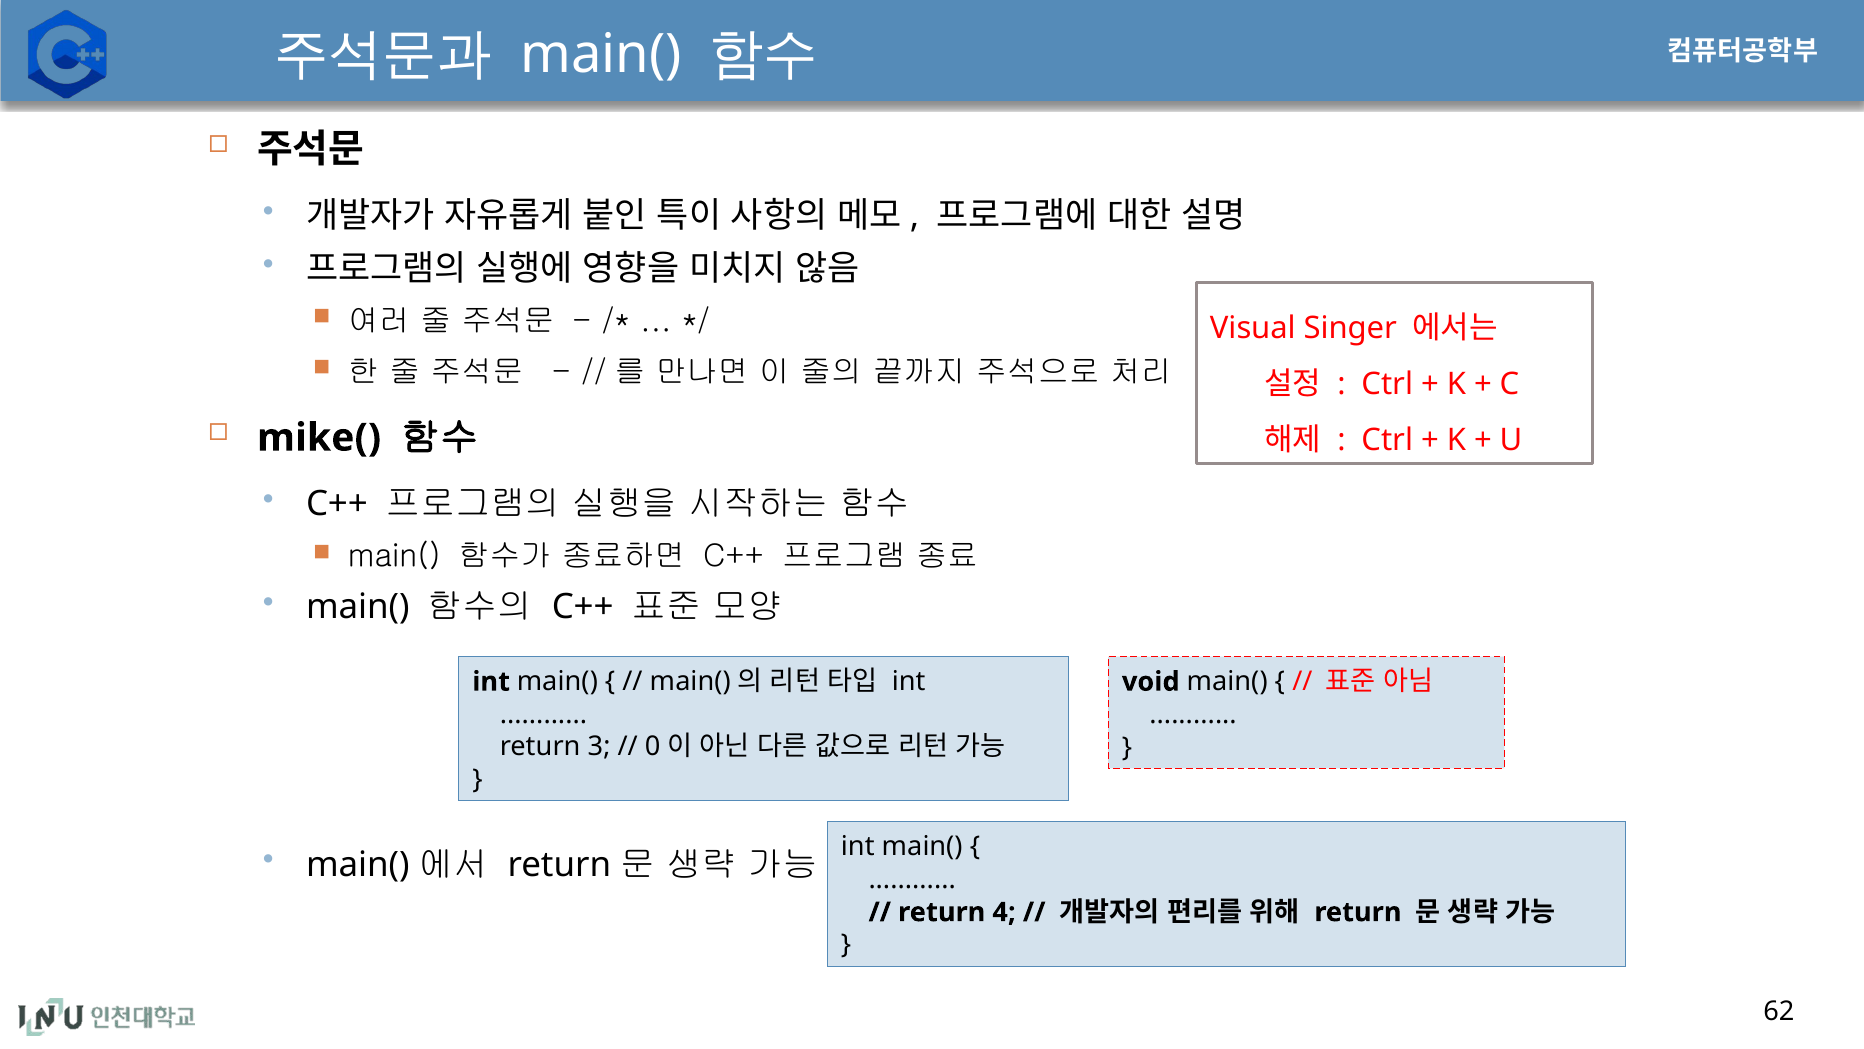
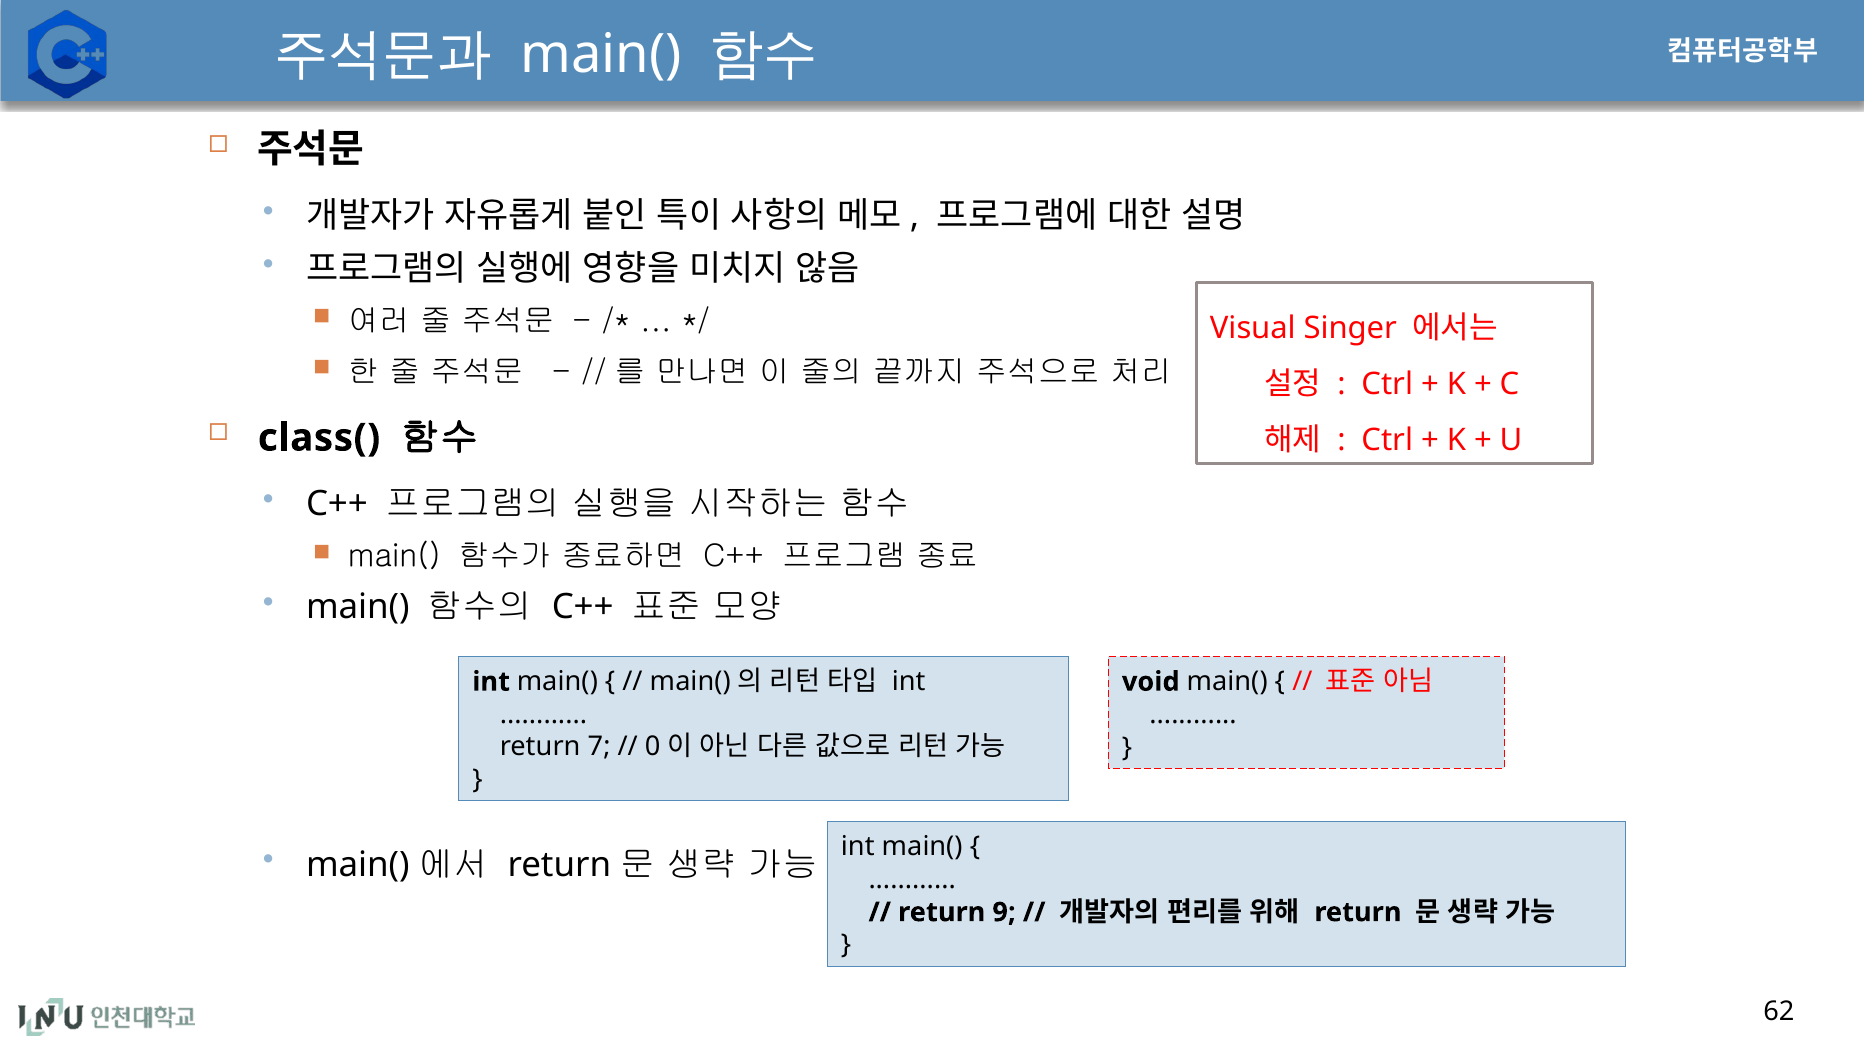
mike(: mike( -> class(
3: 3 -> 7
4: 4 -> 9
